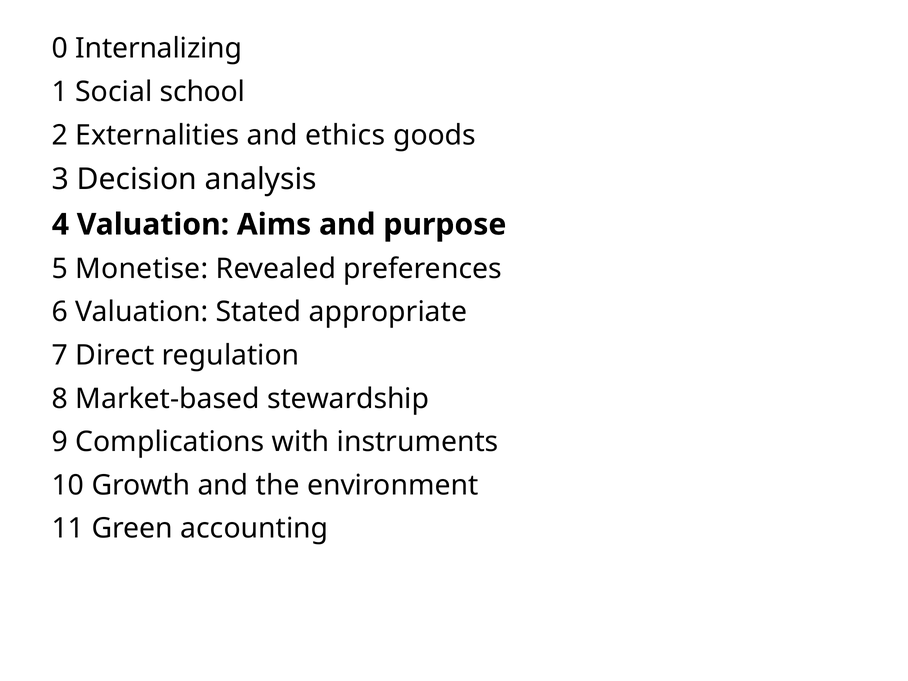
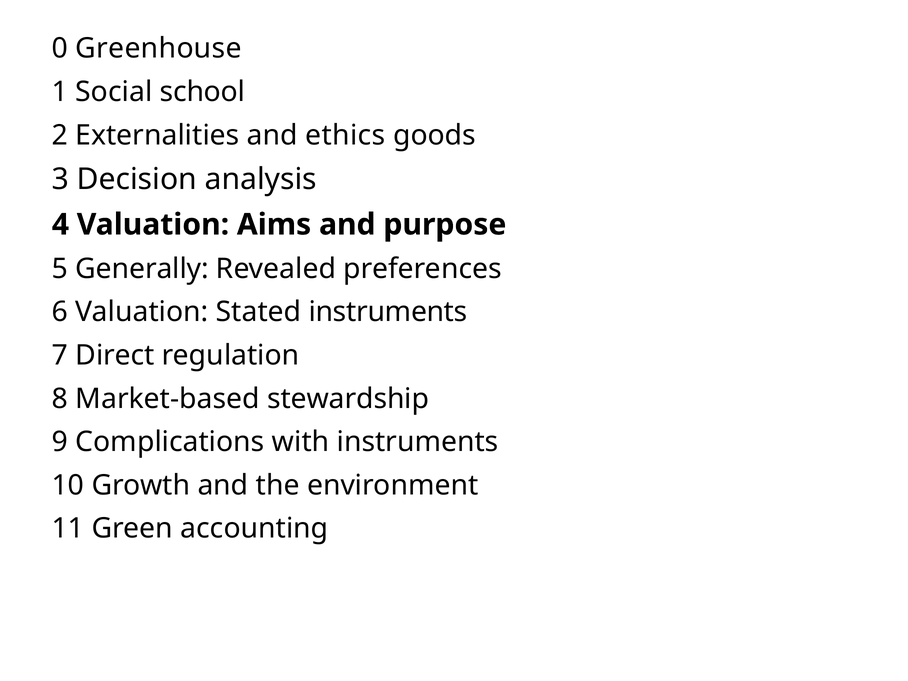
Internalizing: Internalizing -> Greenhouse
Monetise: Monetise -> Generally
Stated appropriate: appropriate -> instruments
